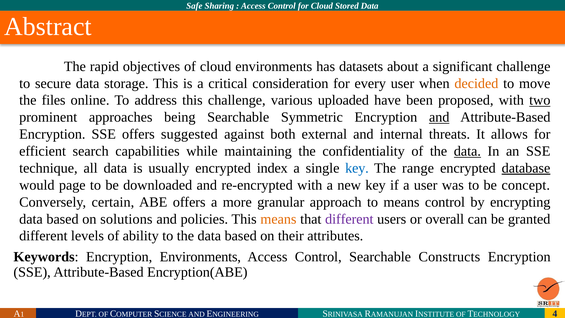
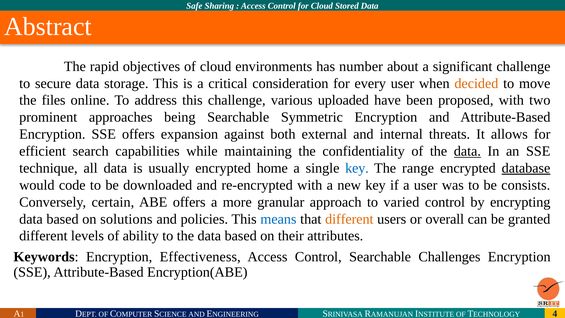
datasets: datasets -> number
two underline: present -> none
and at (439, 117) underline: present -> none
suggested: suggested -> expansion
index: index -> home
page: page -> code
concept: concept -> consists
to means: means -> varied
means at (278, 219) colour: orange -> blue
different at (349, 219) colour: purple -> orange
Encryption Environments: Environments -> Effectiveness
Constructs: Constructs -> Challenges
